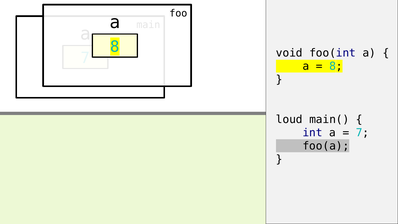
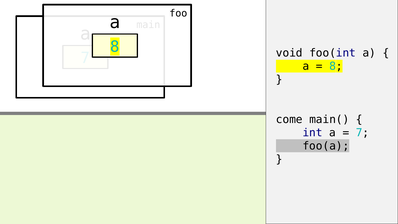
loud: loud -> come
